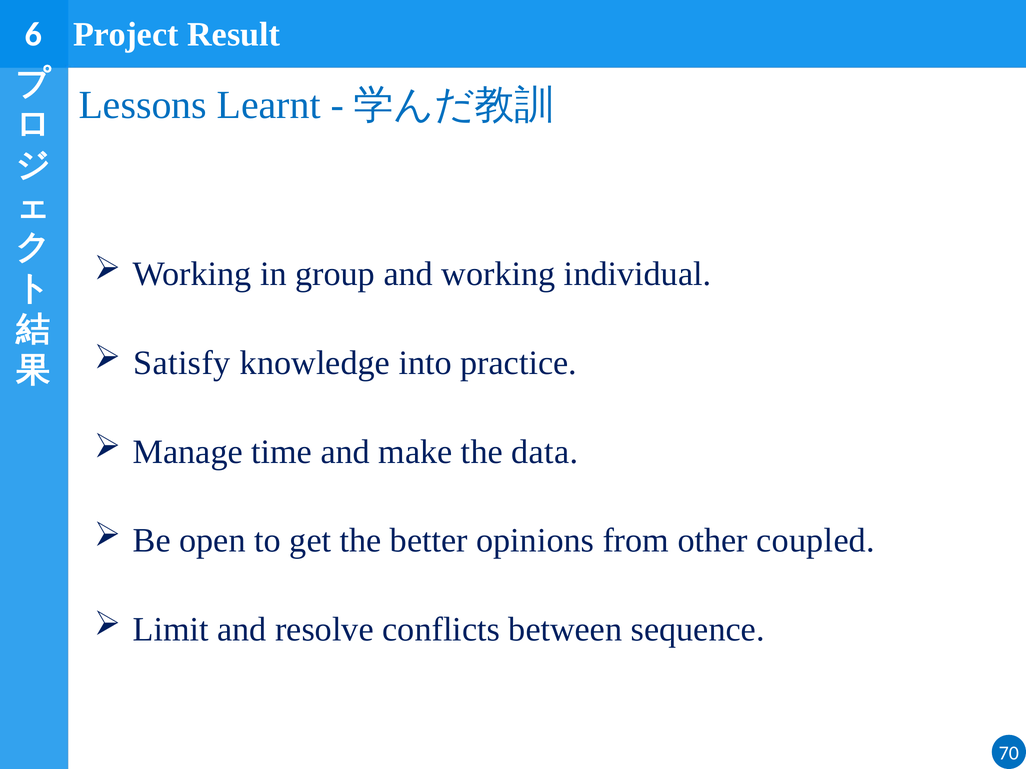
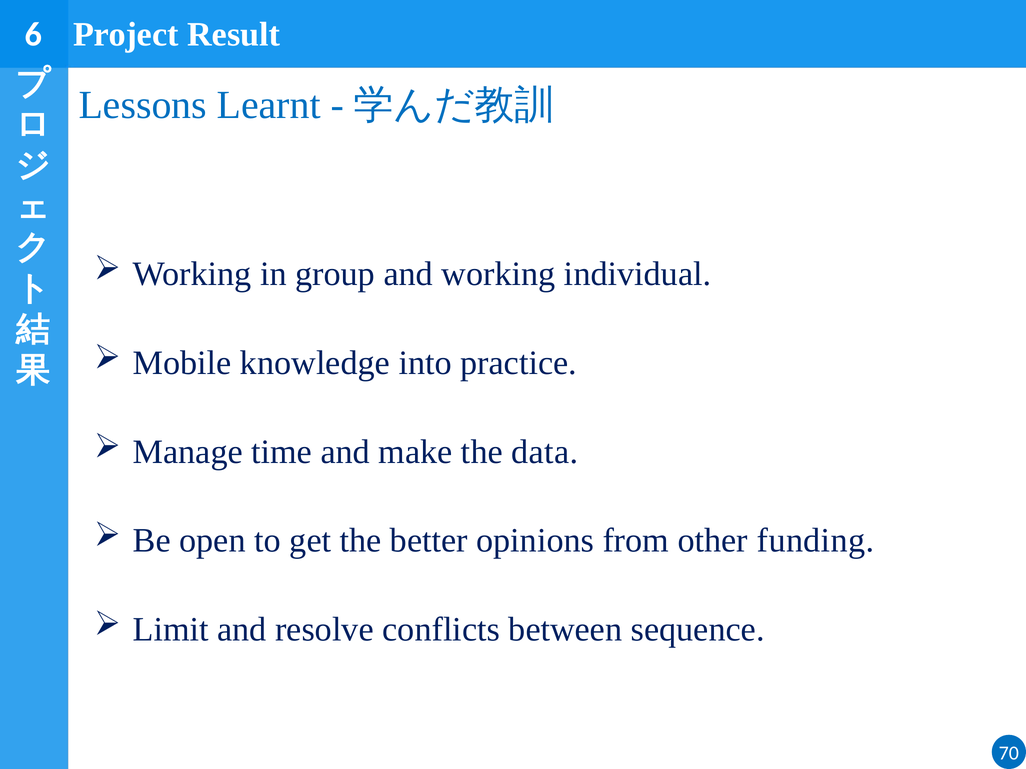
Satisfy: Satisfy -> Mobile
coupled: coupled -> funding
